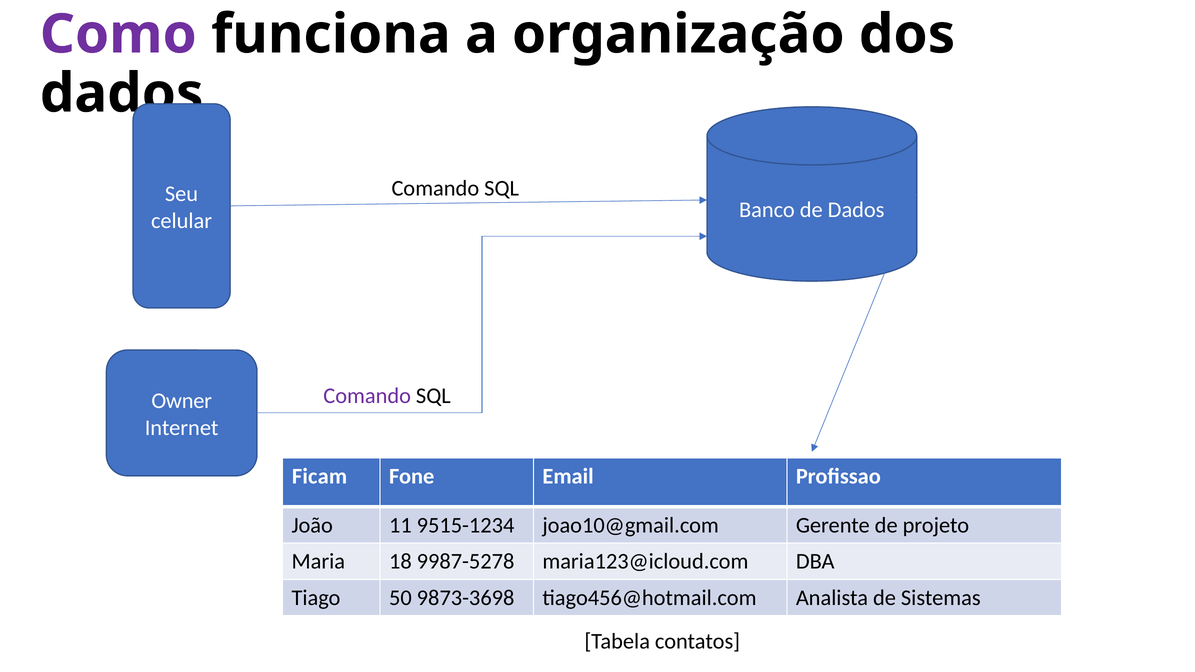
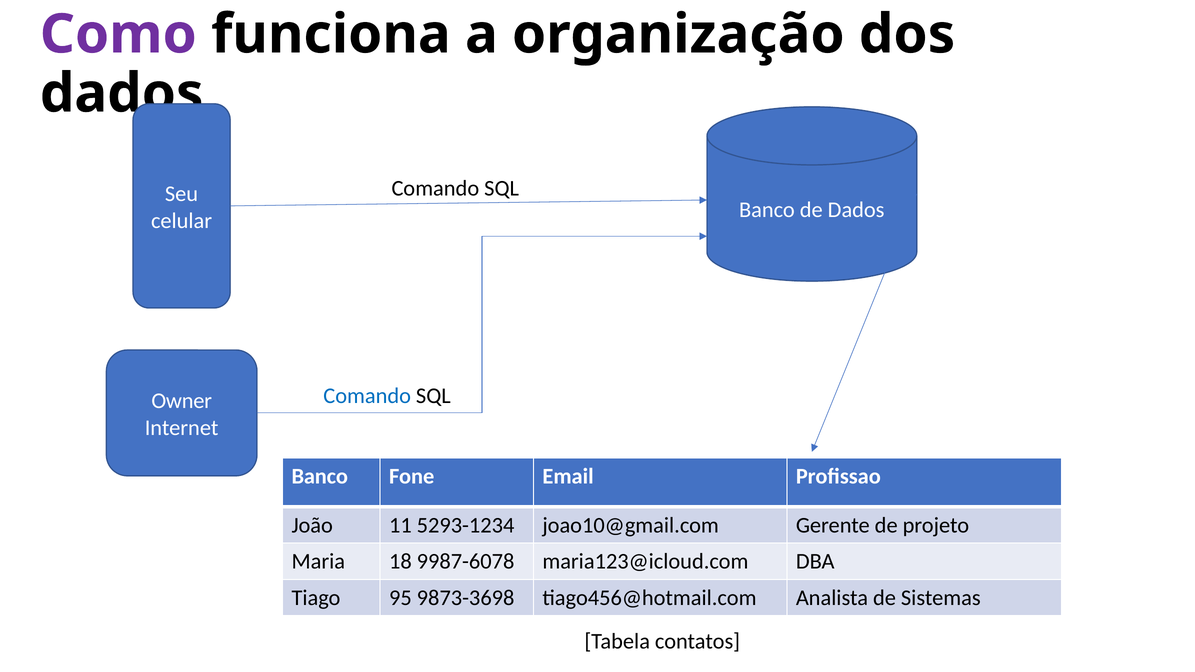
Comando at (367, 396) colour: purple -> blue
Ficam at (320, 476): Ficam -> Banco
9515-1234: 9515-1234 -> 5293-1234
9987-5278: 9987-5278 -> 9987-6078
50: 50 -> 95
